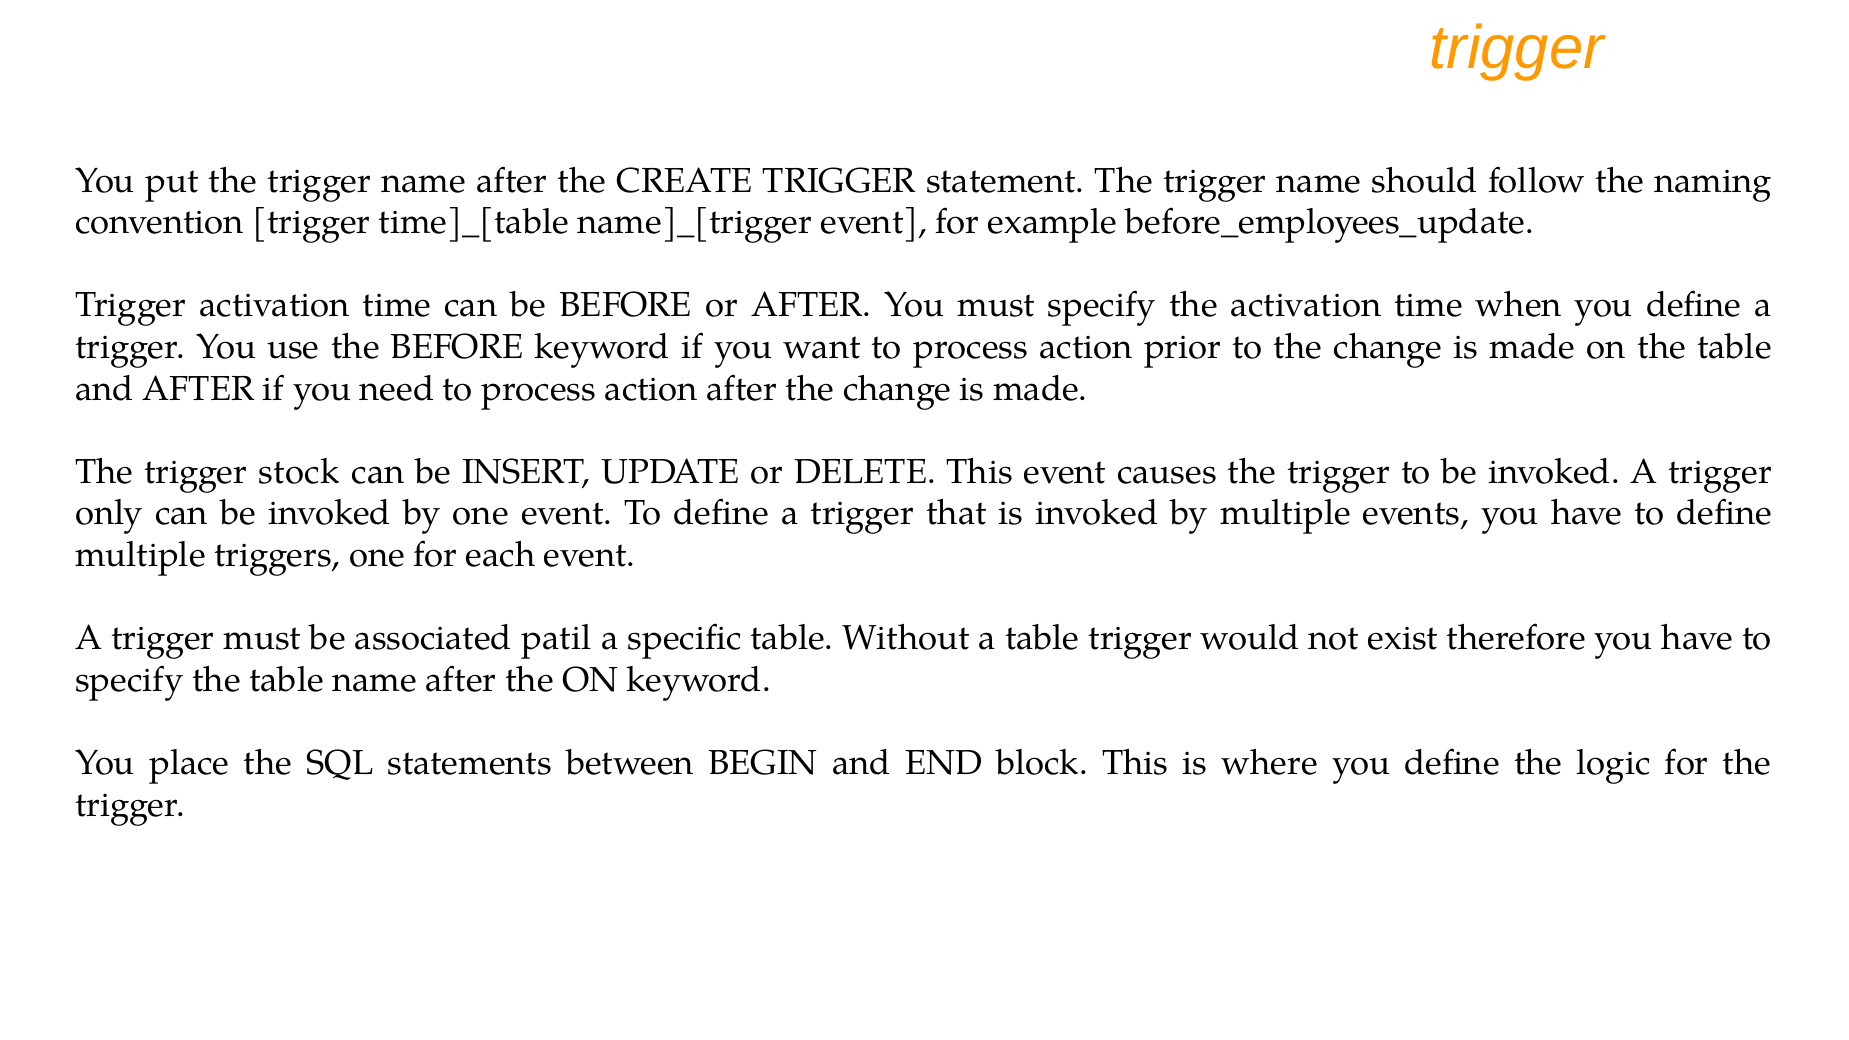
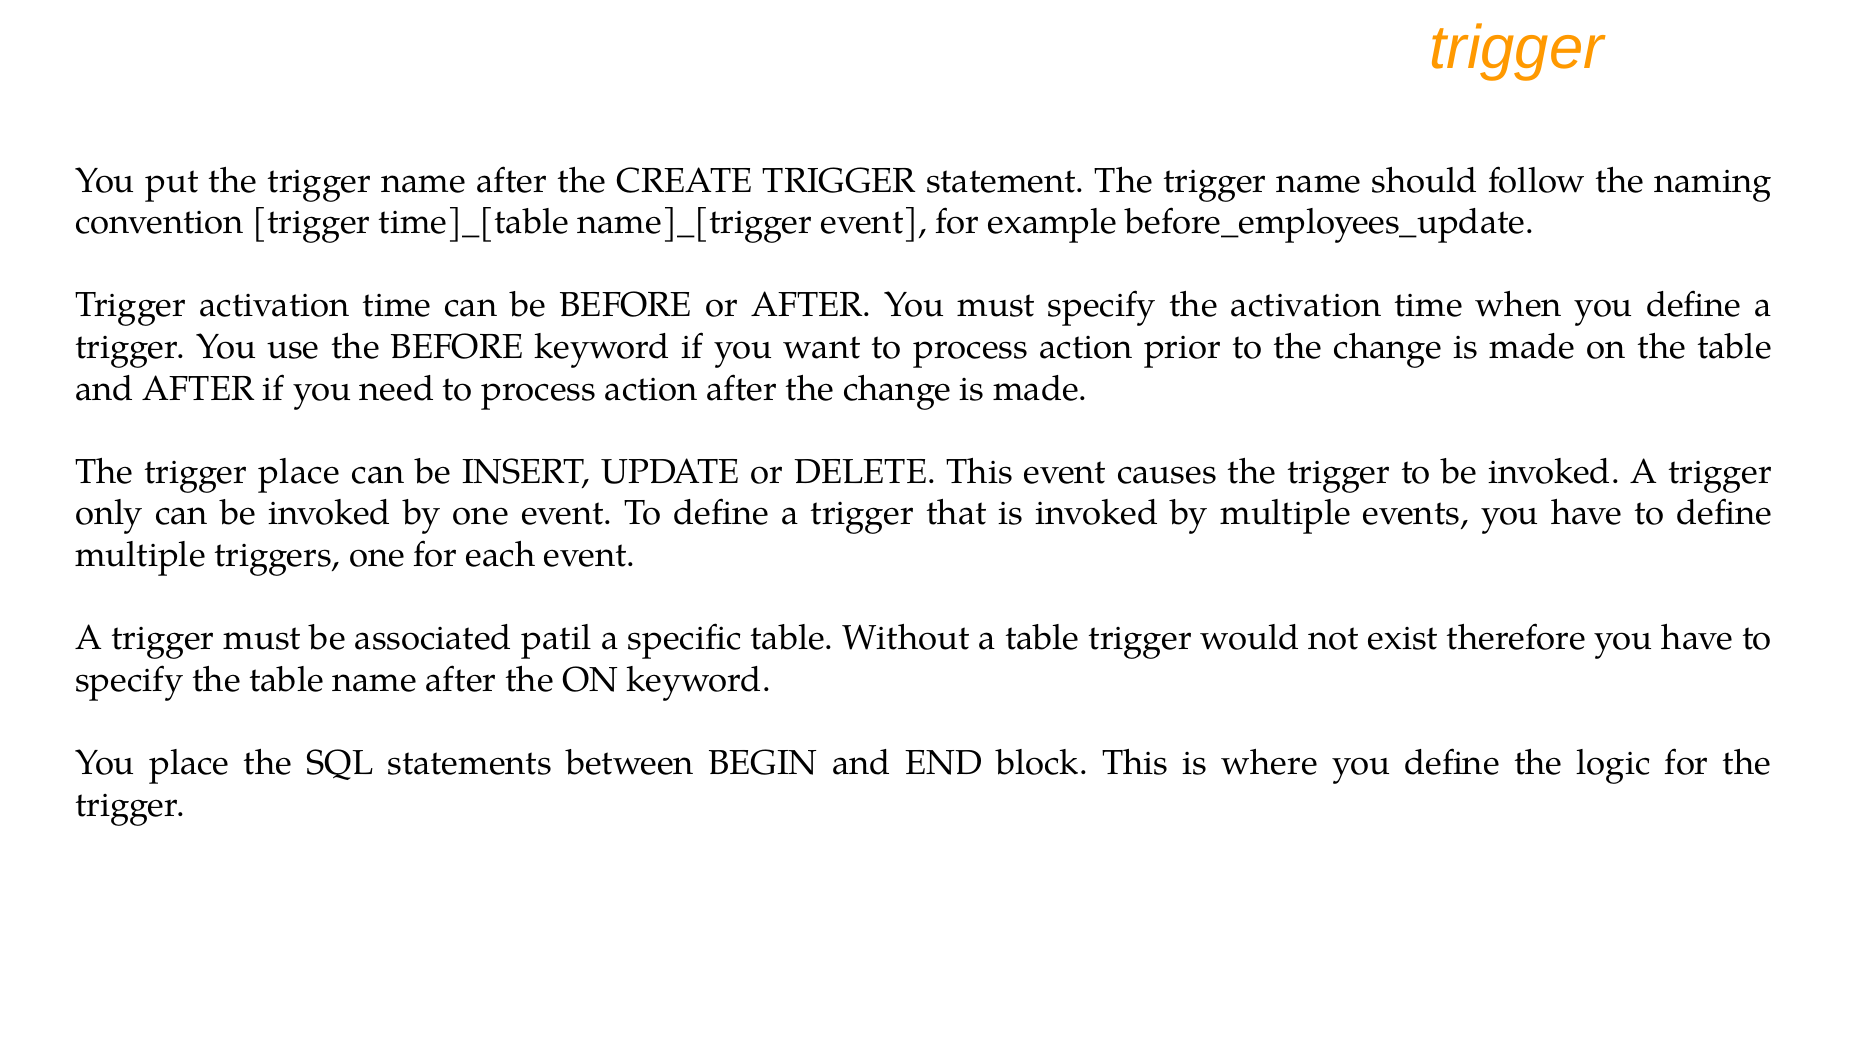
trigger stock: stock -> place
